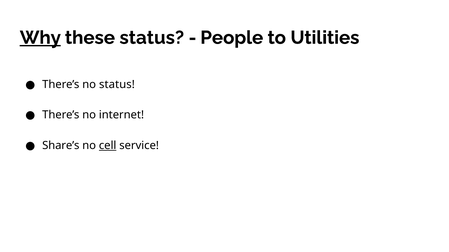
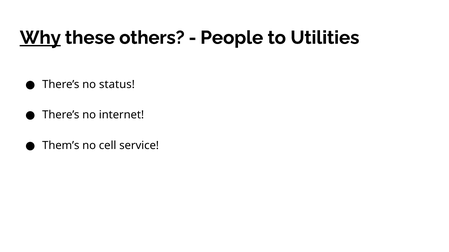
these status: status -> others
Share’s: Share’s -> Them’s
cell underline: present -> none
